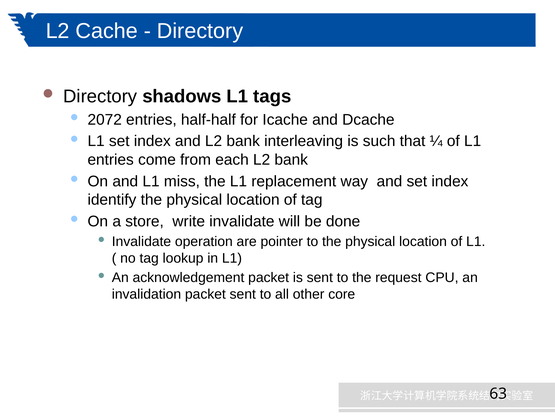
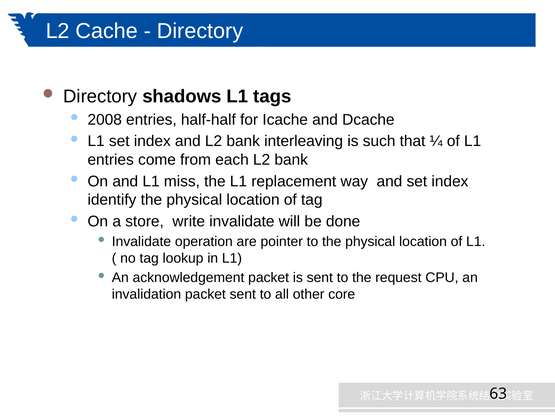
2072: 2072 -> 2008
